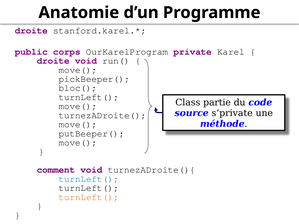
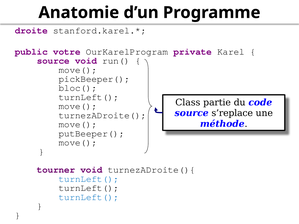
corps: corps -> votre
droite at (53, 61): droite -> source
s’private: s’private -> s’replace
comment: comment -> tourner
turnLeft( at (89, 197) colour: orange -> blue
